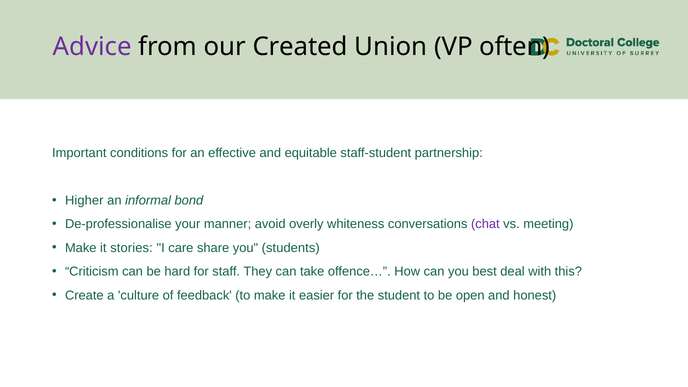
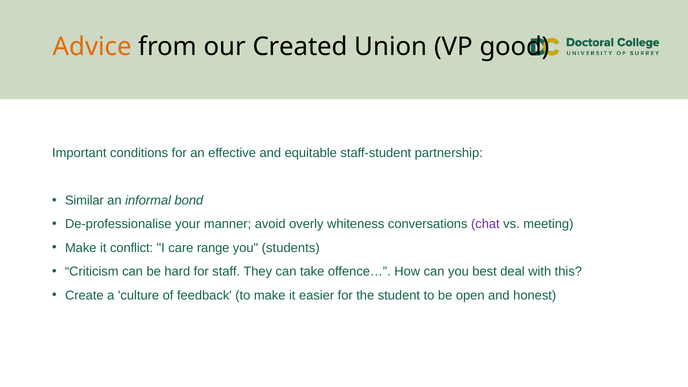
Advice colour: purple -> orange
often: often -> good
Higher: Higher -> Similar
stories: stories -> conflict
share: share -> range
